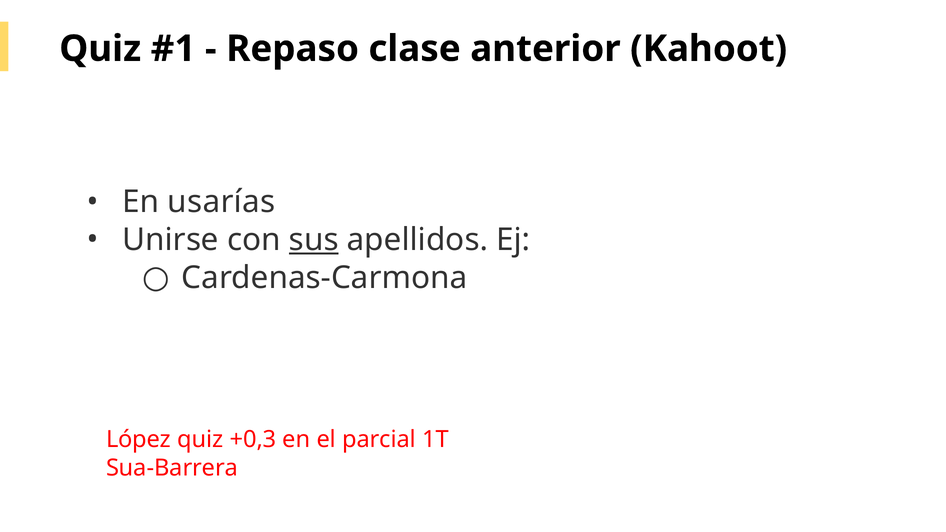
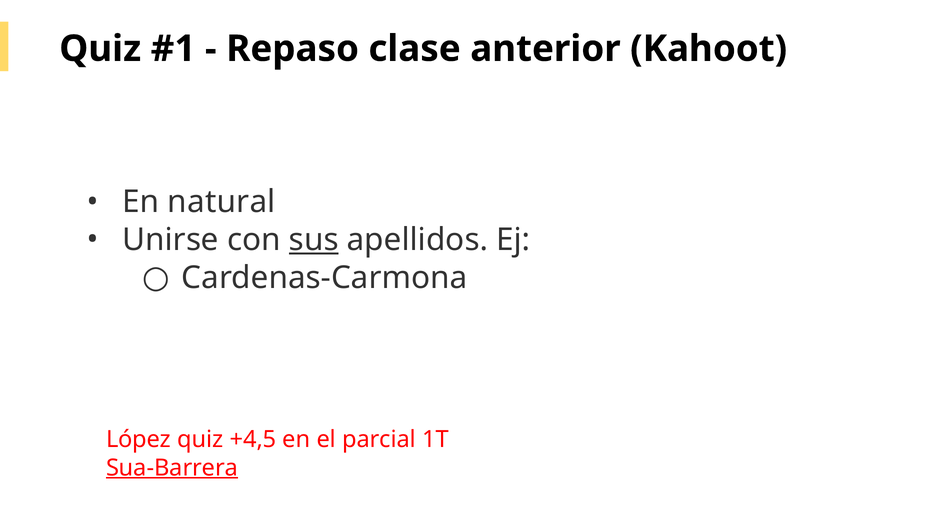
usarías: usarías -> natural
+0,3: +0,3 -> +4,5
Sua-Barrera underline: none -> present
